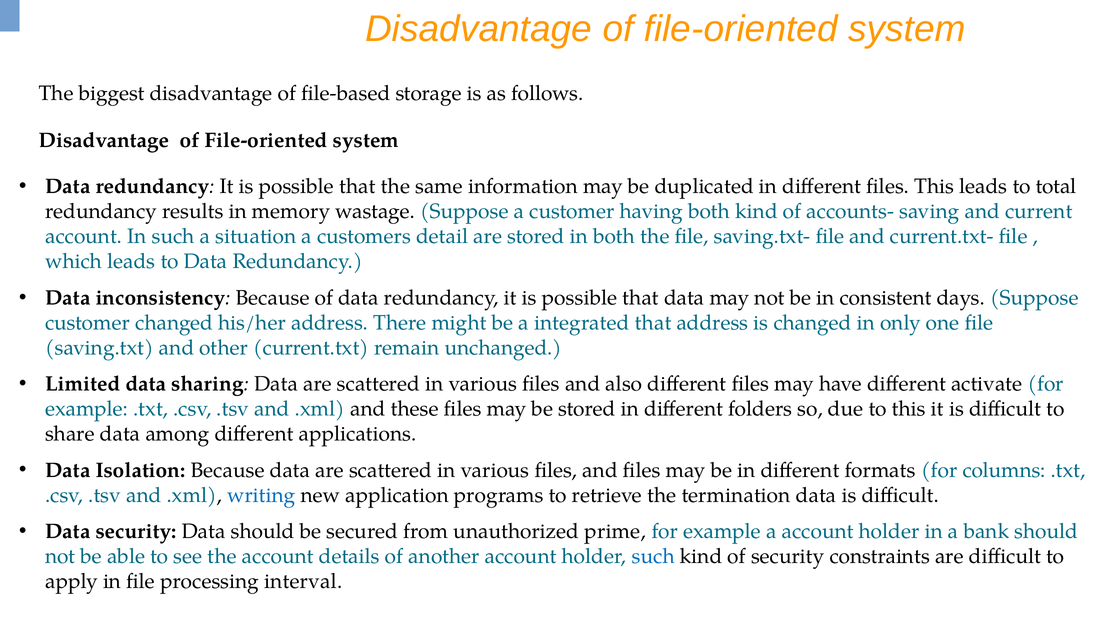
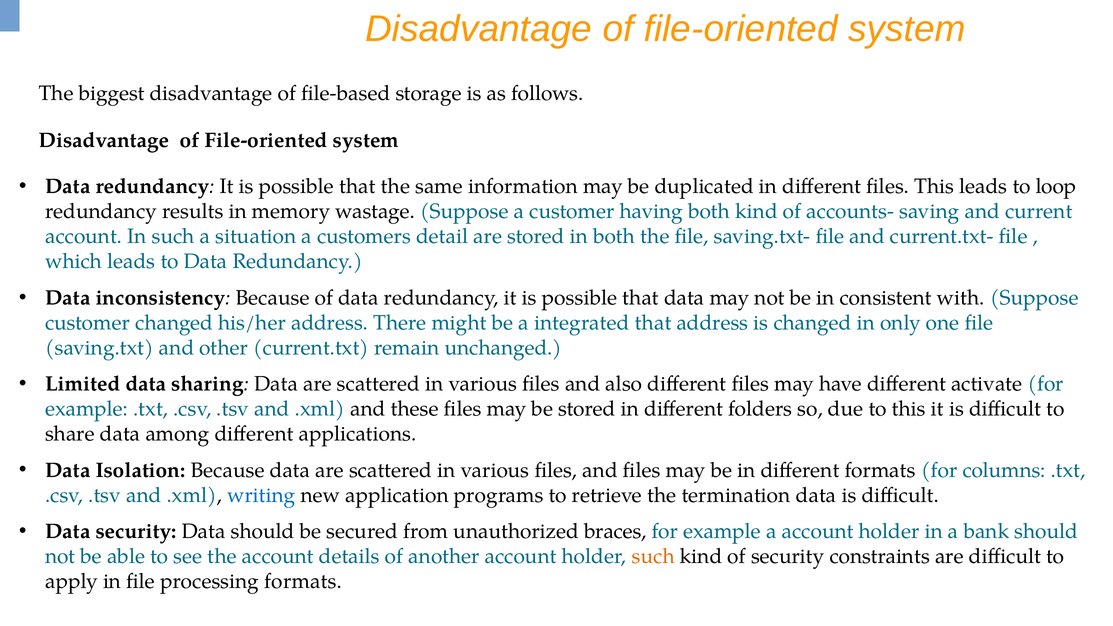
total: total -> loop
days: days -> with
prime: prime -> braces
such at (653, 556) colour: blue -> orange
processing interval: interval -> formats
